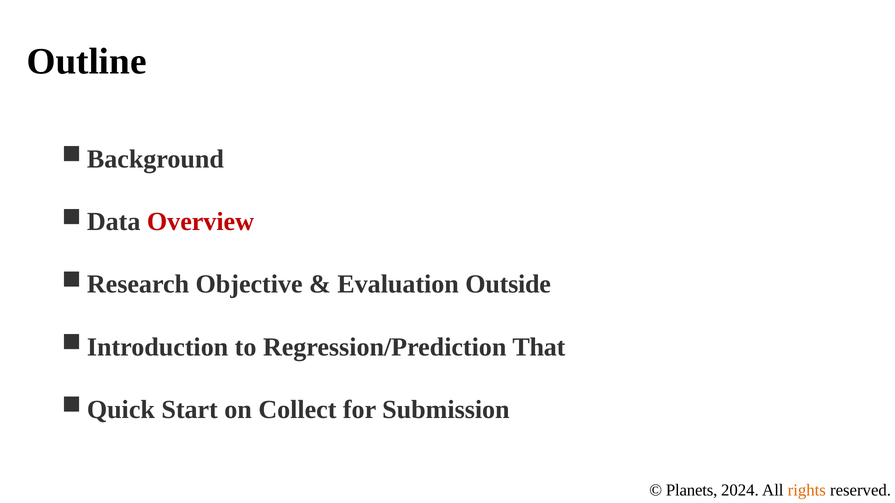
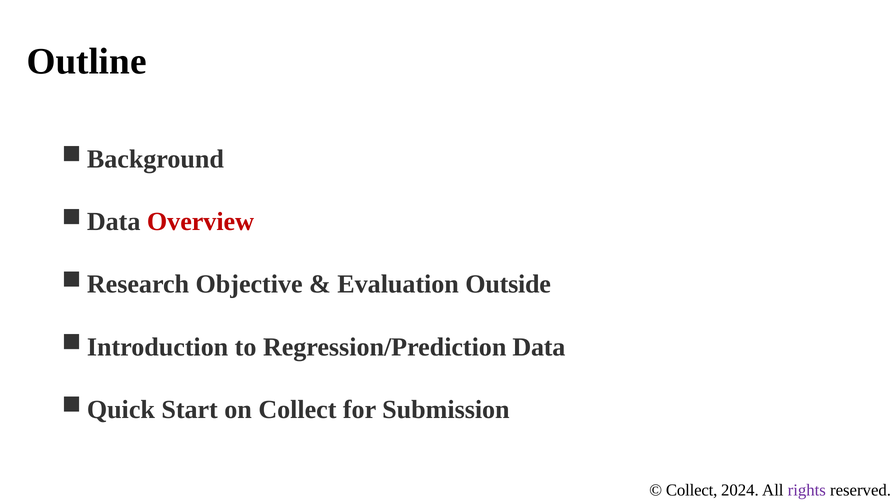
That: That -> Data
Planets at (692, 491): Planets -> Collect
rights colour: orange -> purple
